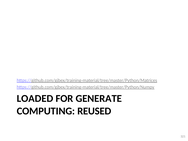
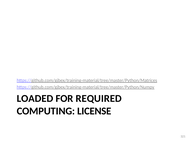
GENERATE: GENERATE -> REQUIRED
REUSED: REUSED -> LICENSE
